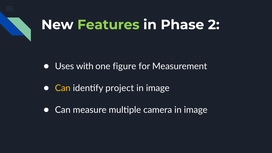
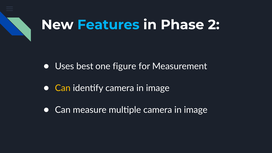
Features colour: light green -> light blue
with: with -> best
identify project: project -> camera
